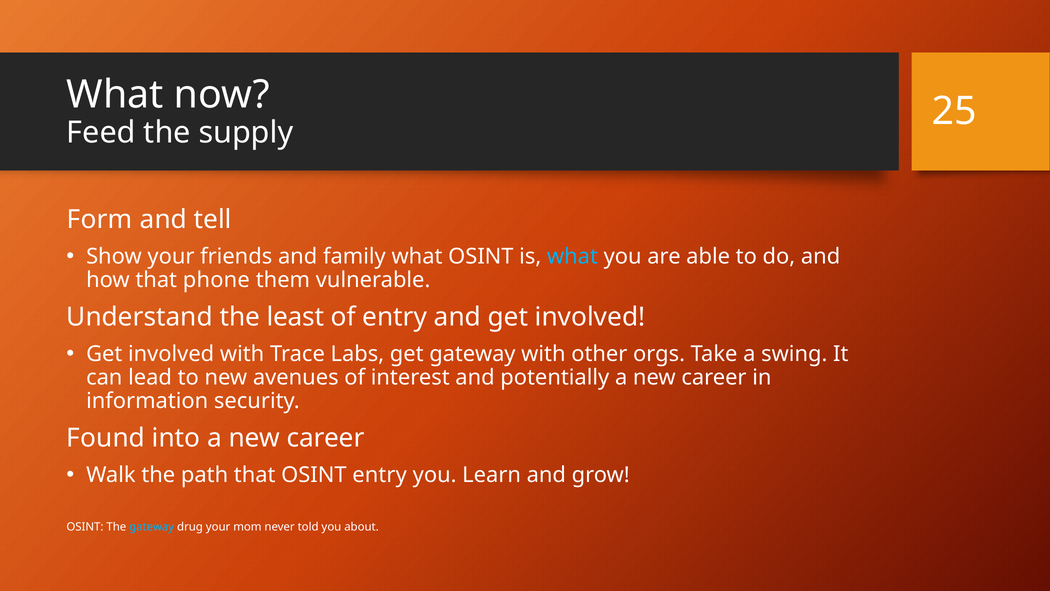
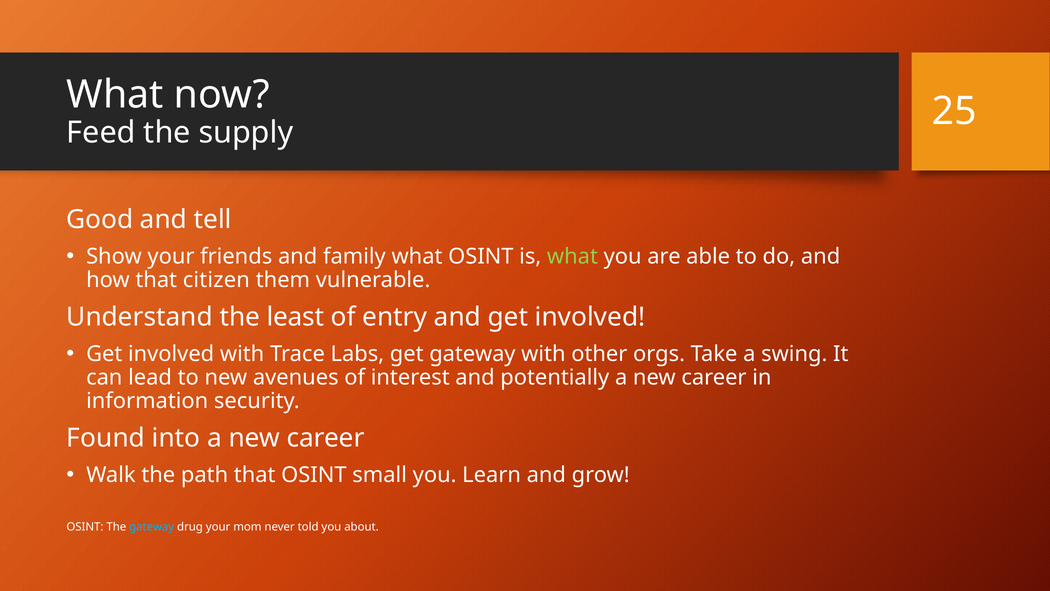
Form: Form -> Good
what at (572, 256) colour: light blue -> light green
phone: phone -> citizen
OSINT entry: entry -> small
